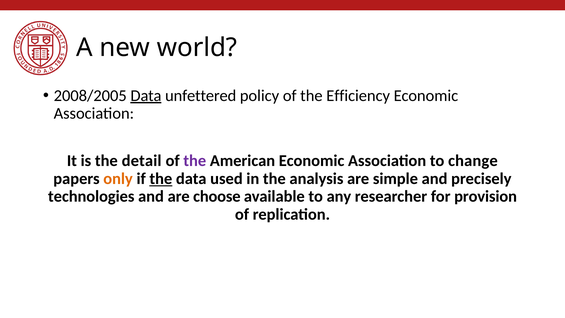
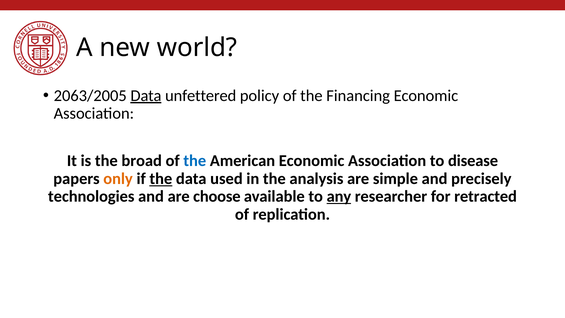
2008/2005: 2008/2005 -> 2063/2005
Efficiency: Efficiency -> Financing
detail: detail -> broad
the at (195, 161) colour: purple -> blue
change: change -> disease
any underline: none -> present
provision: provision -> retracted
